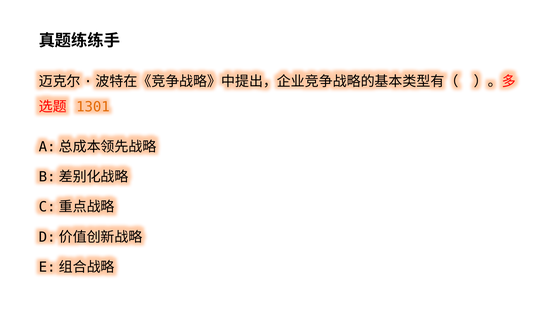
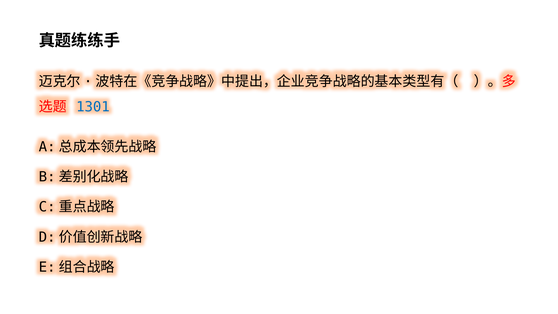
1301 colour: orange -> blue
